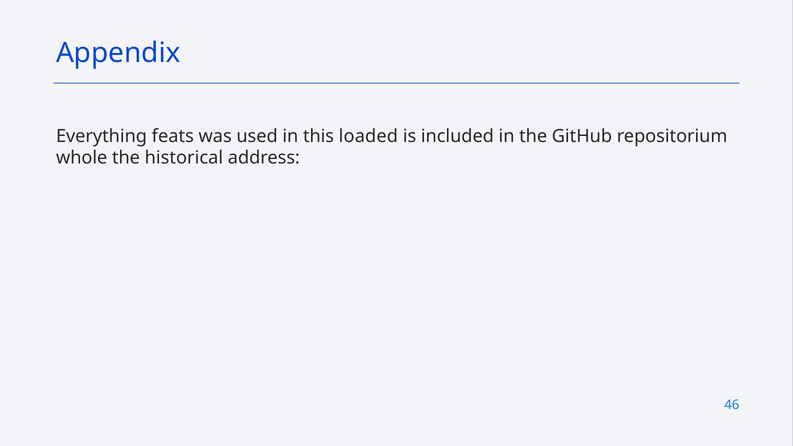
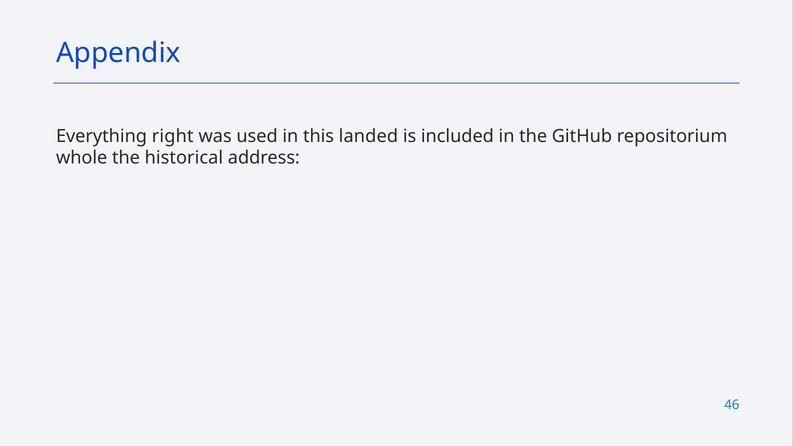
feats: feats -> right
loaded: loaded -> landed
